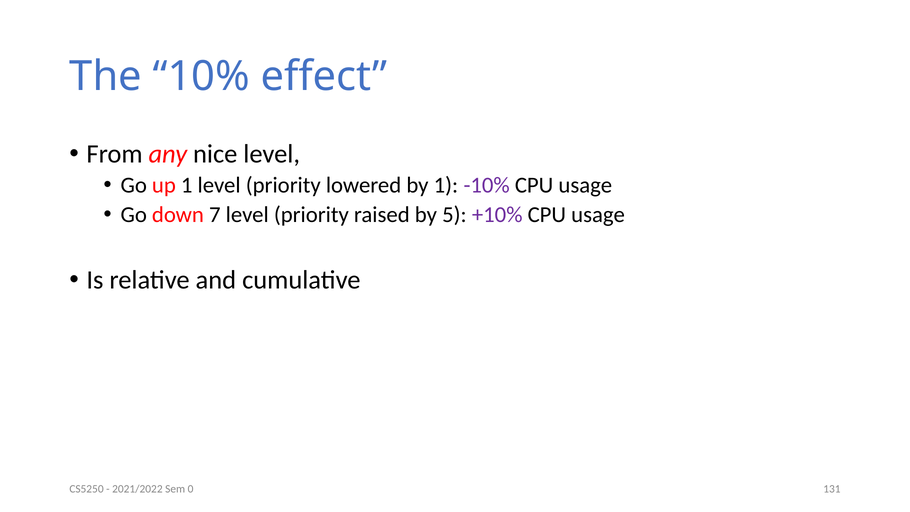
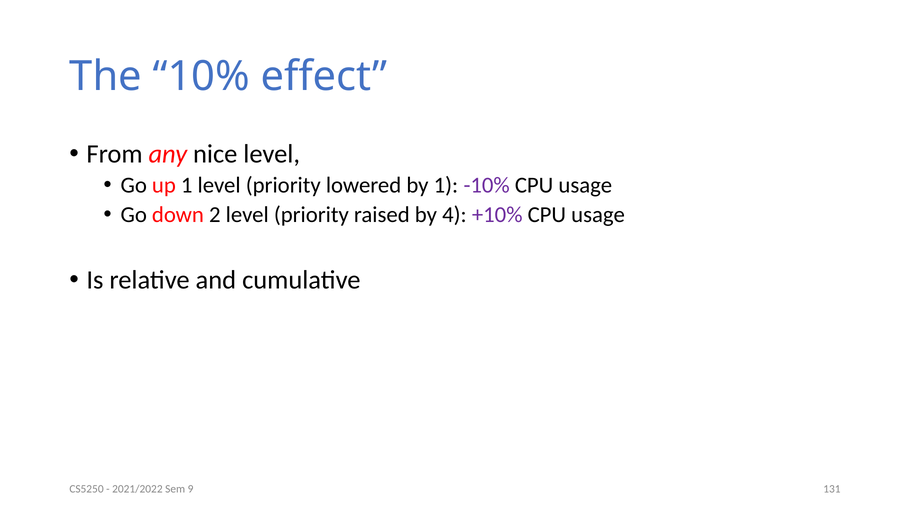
7: 7 -> 2
5: 5 -> 4
0: 0 -> 9
